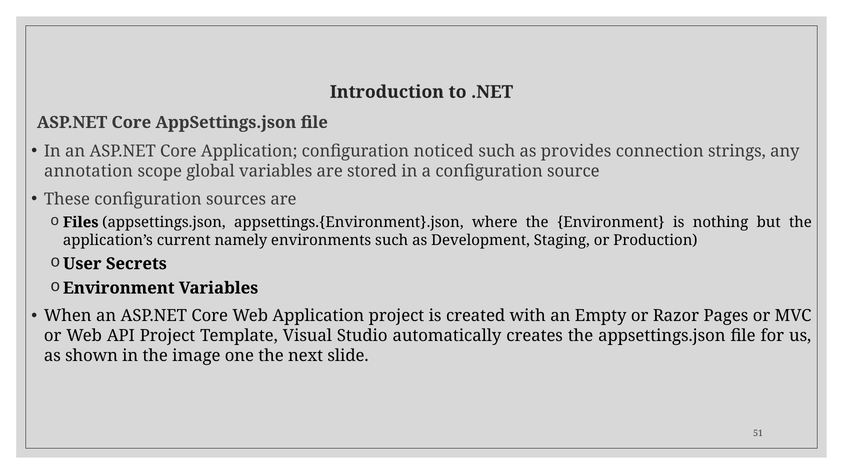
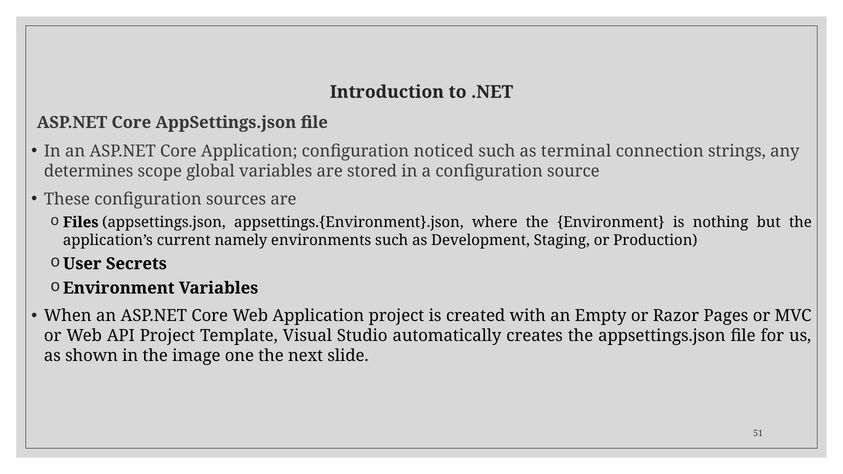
provides: provides -> terminal
annotation: annotation -> determines
